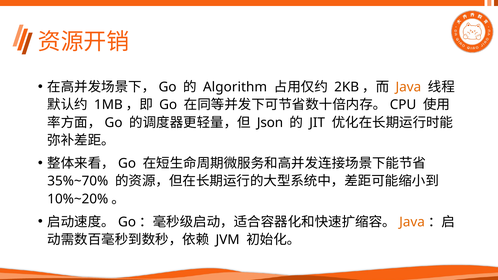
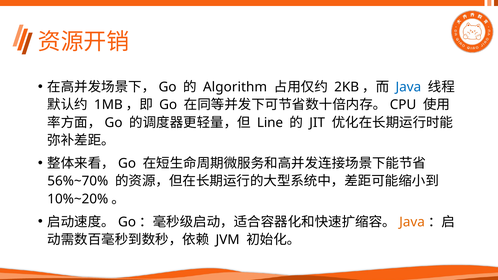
Java at (408, 87) colour: orange -> blue
Json: Json -> Line
35%~70%: 35%~70% -> 56%~70%
